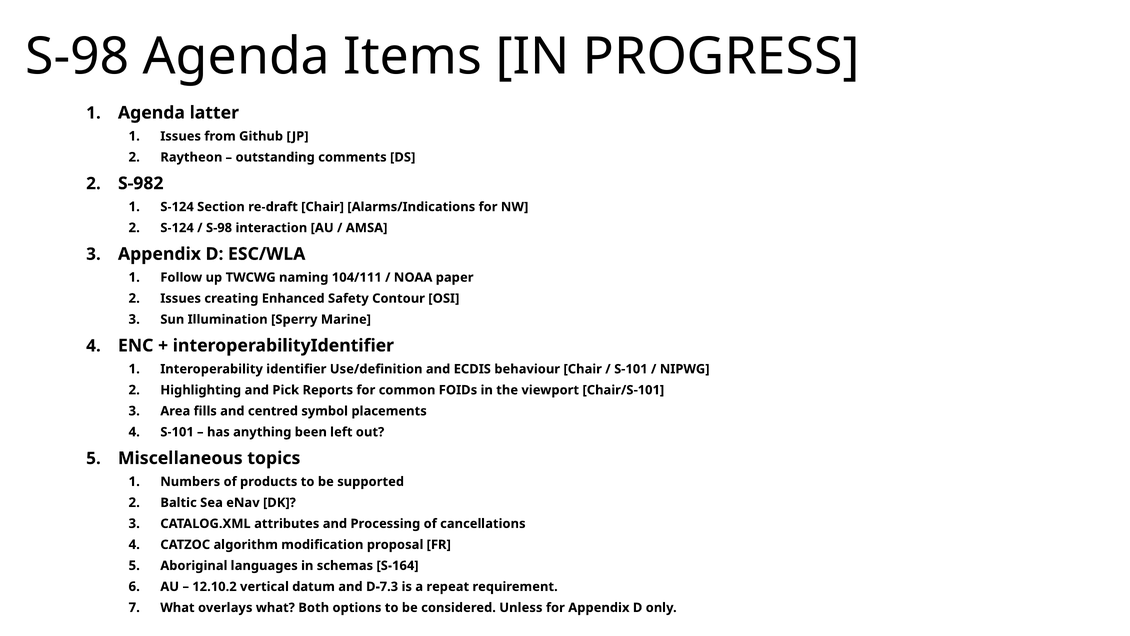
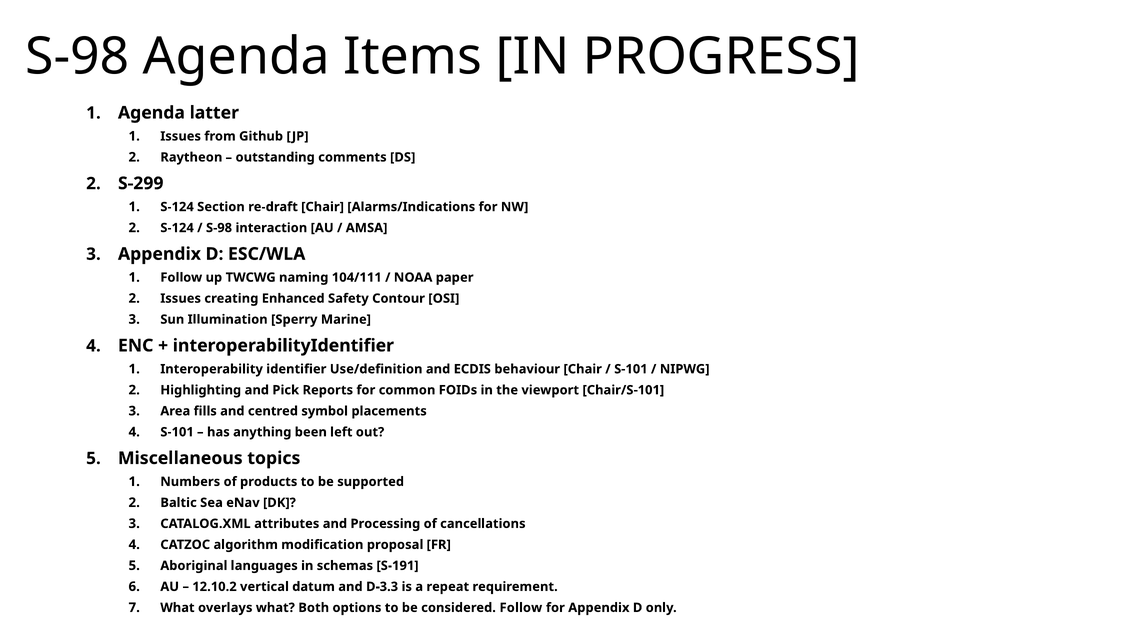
S-982: S-982 -> S-299
S-164: S-164 -> S-191
D-7.3: D-7.3 -> D-3.3
considered Unless: Unless -> Follow
